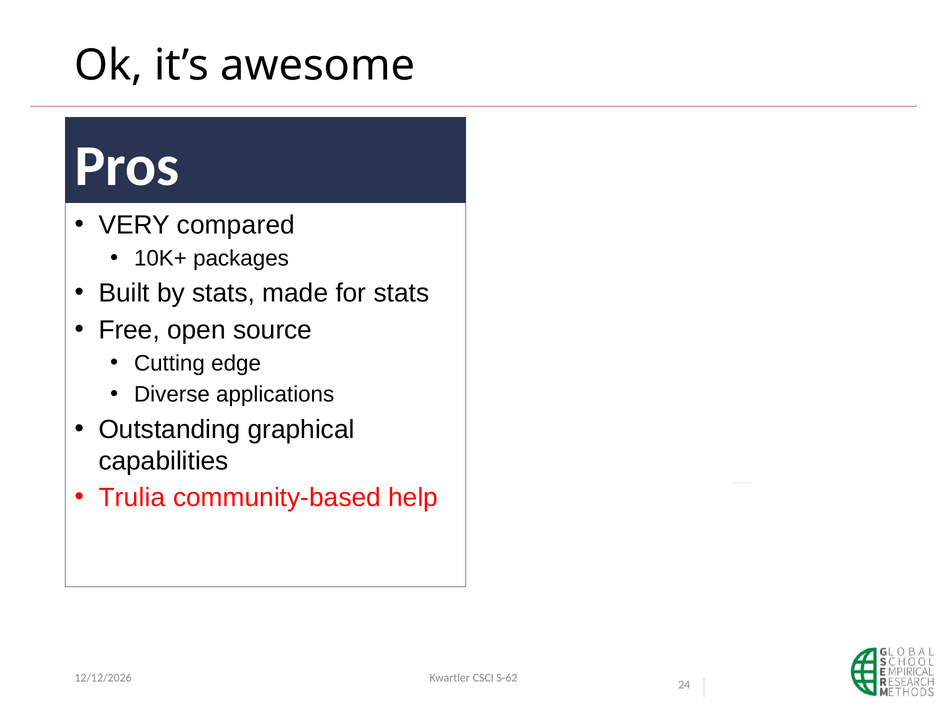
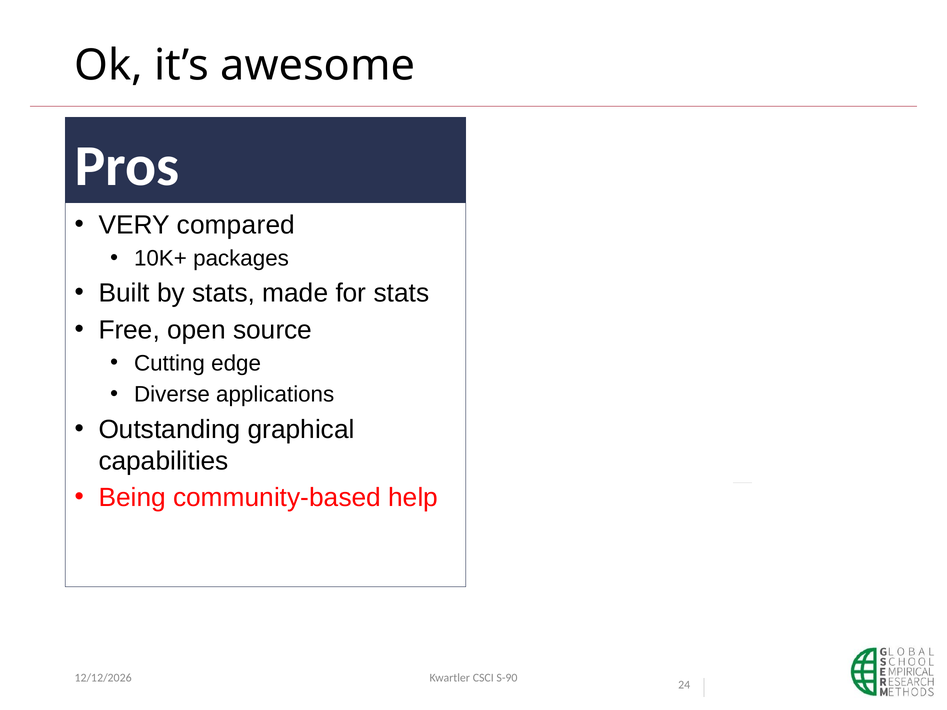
Trulia: Trulia -> Being
S-62: S-62 -> S-90
